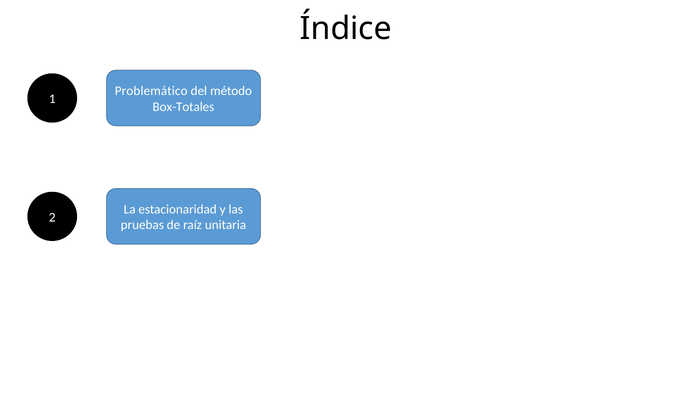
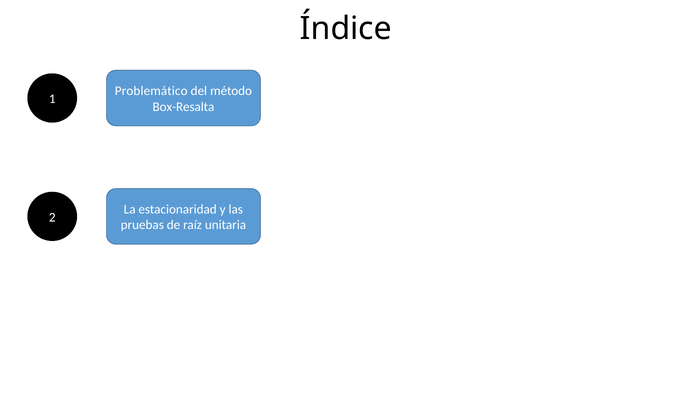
Box-Totales: Box-Totales -> Box-Resalta
